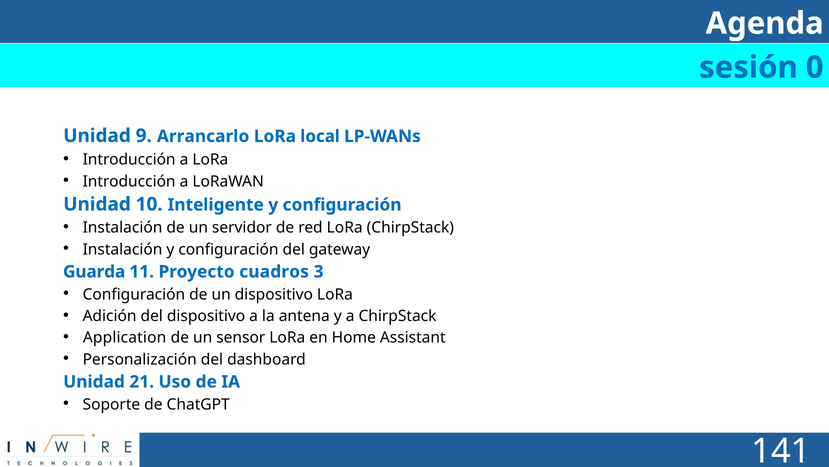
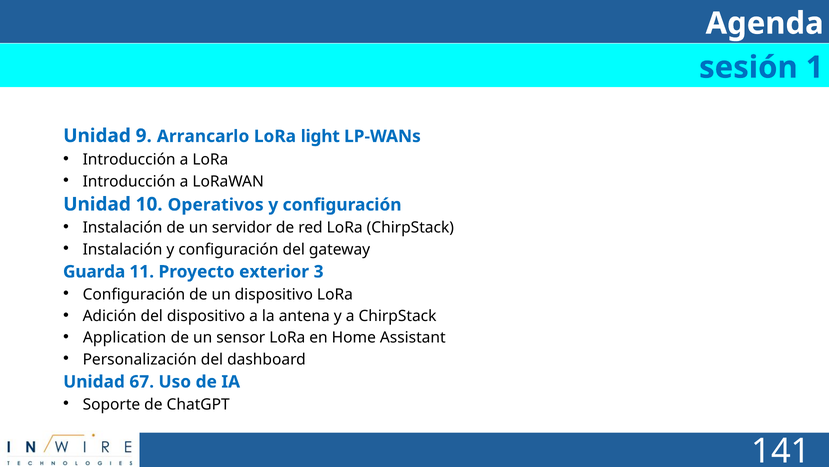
sesión 0: 0 -> 1
local: local -> light
Inteligente: Inteligente -> Operativos
cuadros: cuadros -> exterior
21: 21 -> 67
